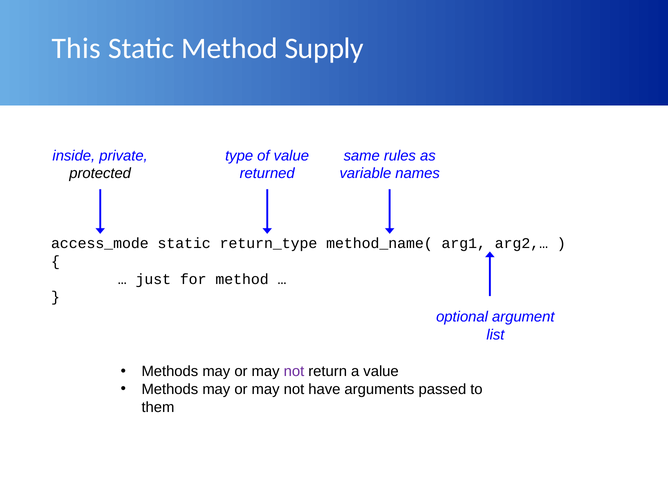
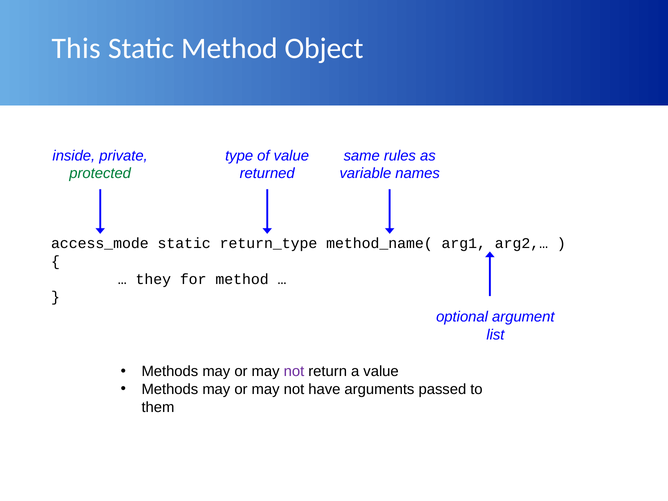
Supply: Supply -> Object
protected colour: black -> green
just: just -> they
